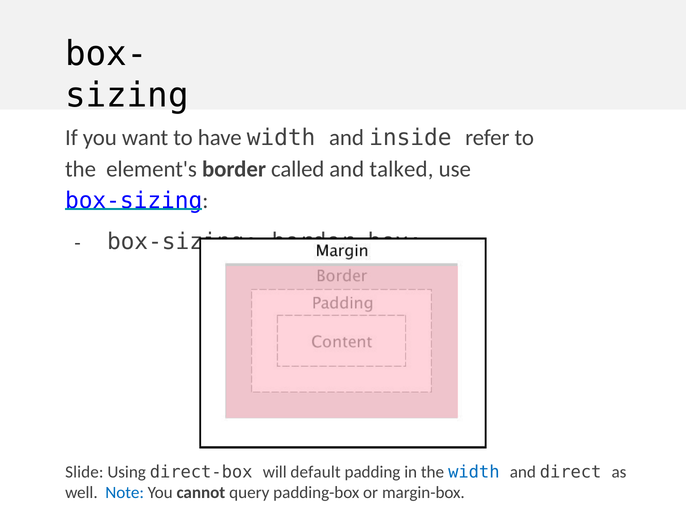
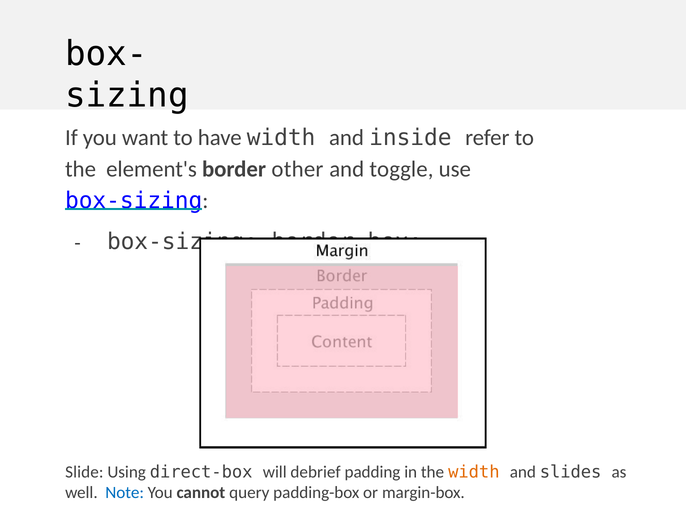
called: called -> other
talked: talked -> toggle
default: default -> debrief
width at (474, 471) colour: blue -> orange
direct: direct -> slides
